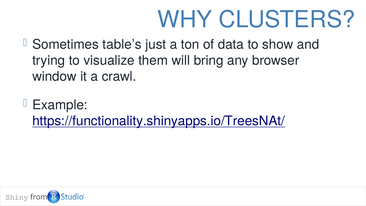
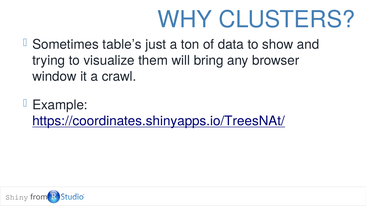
https://functionality.shinyapps.io/TreesNAt/: https://functionality.shinyapps.io/TreesNAt/ -> https://coordinates.shinyapps.io/TreesNAt/
